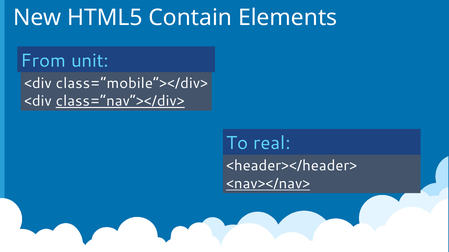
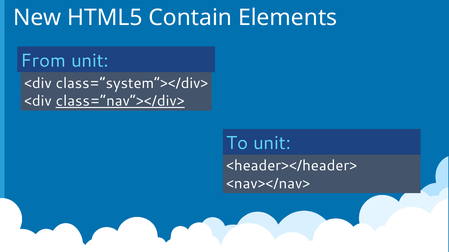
class=“mobile”></div>: class=“mobile”></div> -> class=“system”></div>
To real: real -> unit
<nav></nav> underline: present -> none
